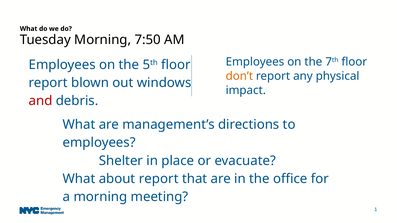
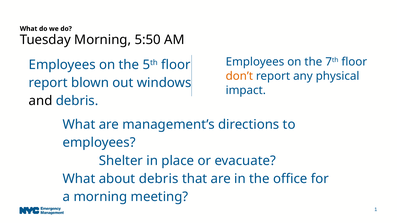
7:50: 7:50 -> 5:50
and colour: red -> black
about report: report -> debris
